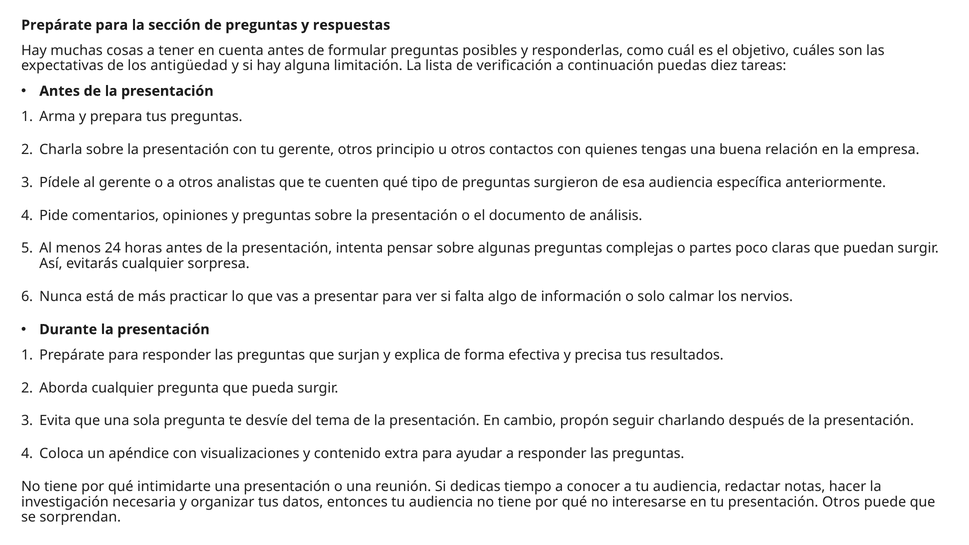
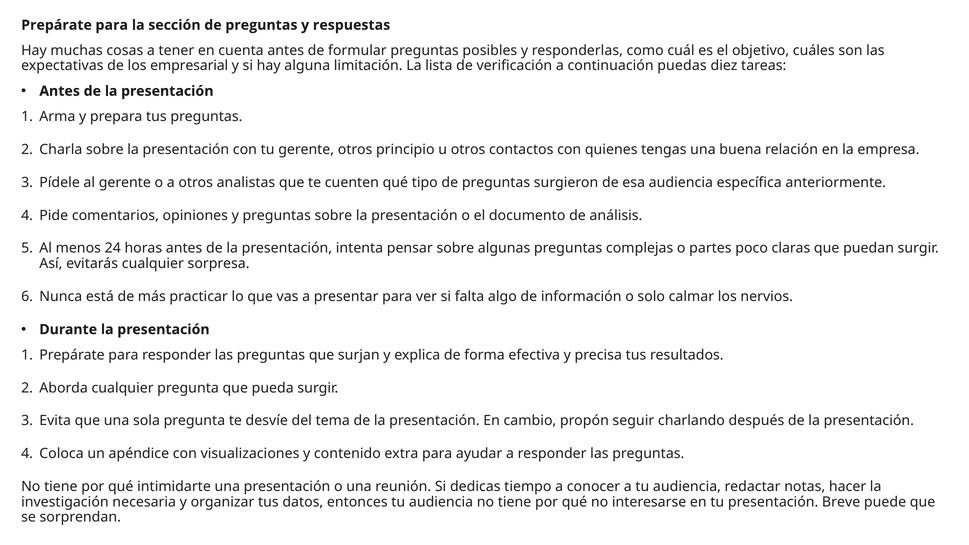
antigüedad: antigüedad -> empresarial
presentación Otros: Otros -> Breve
